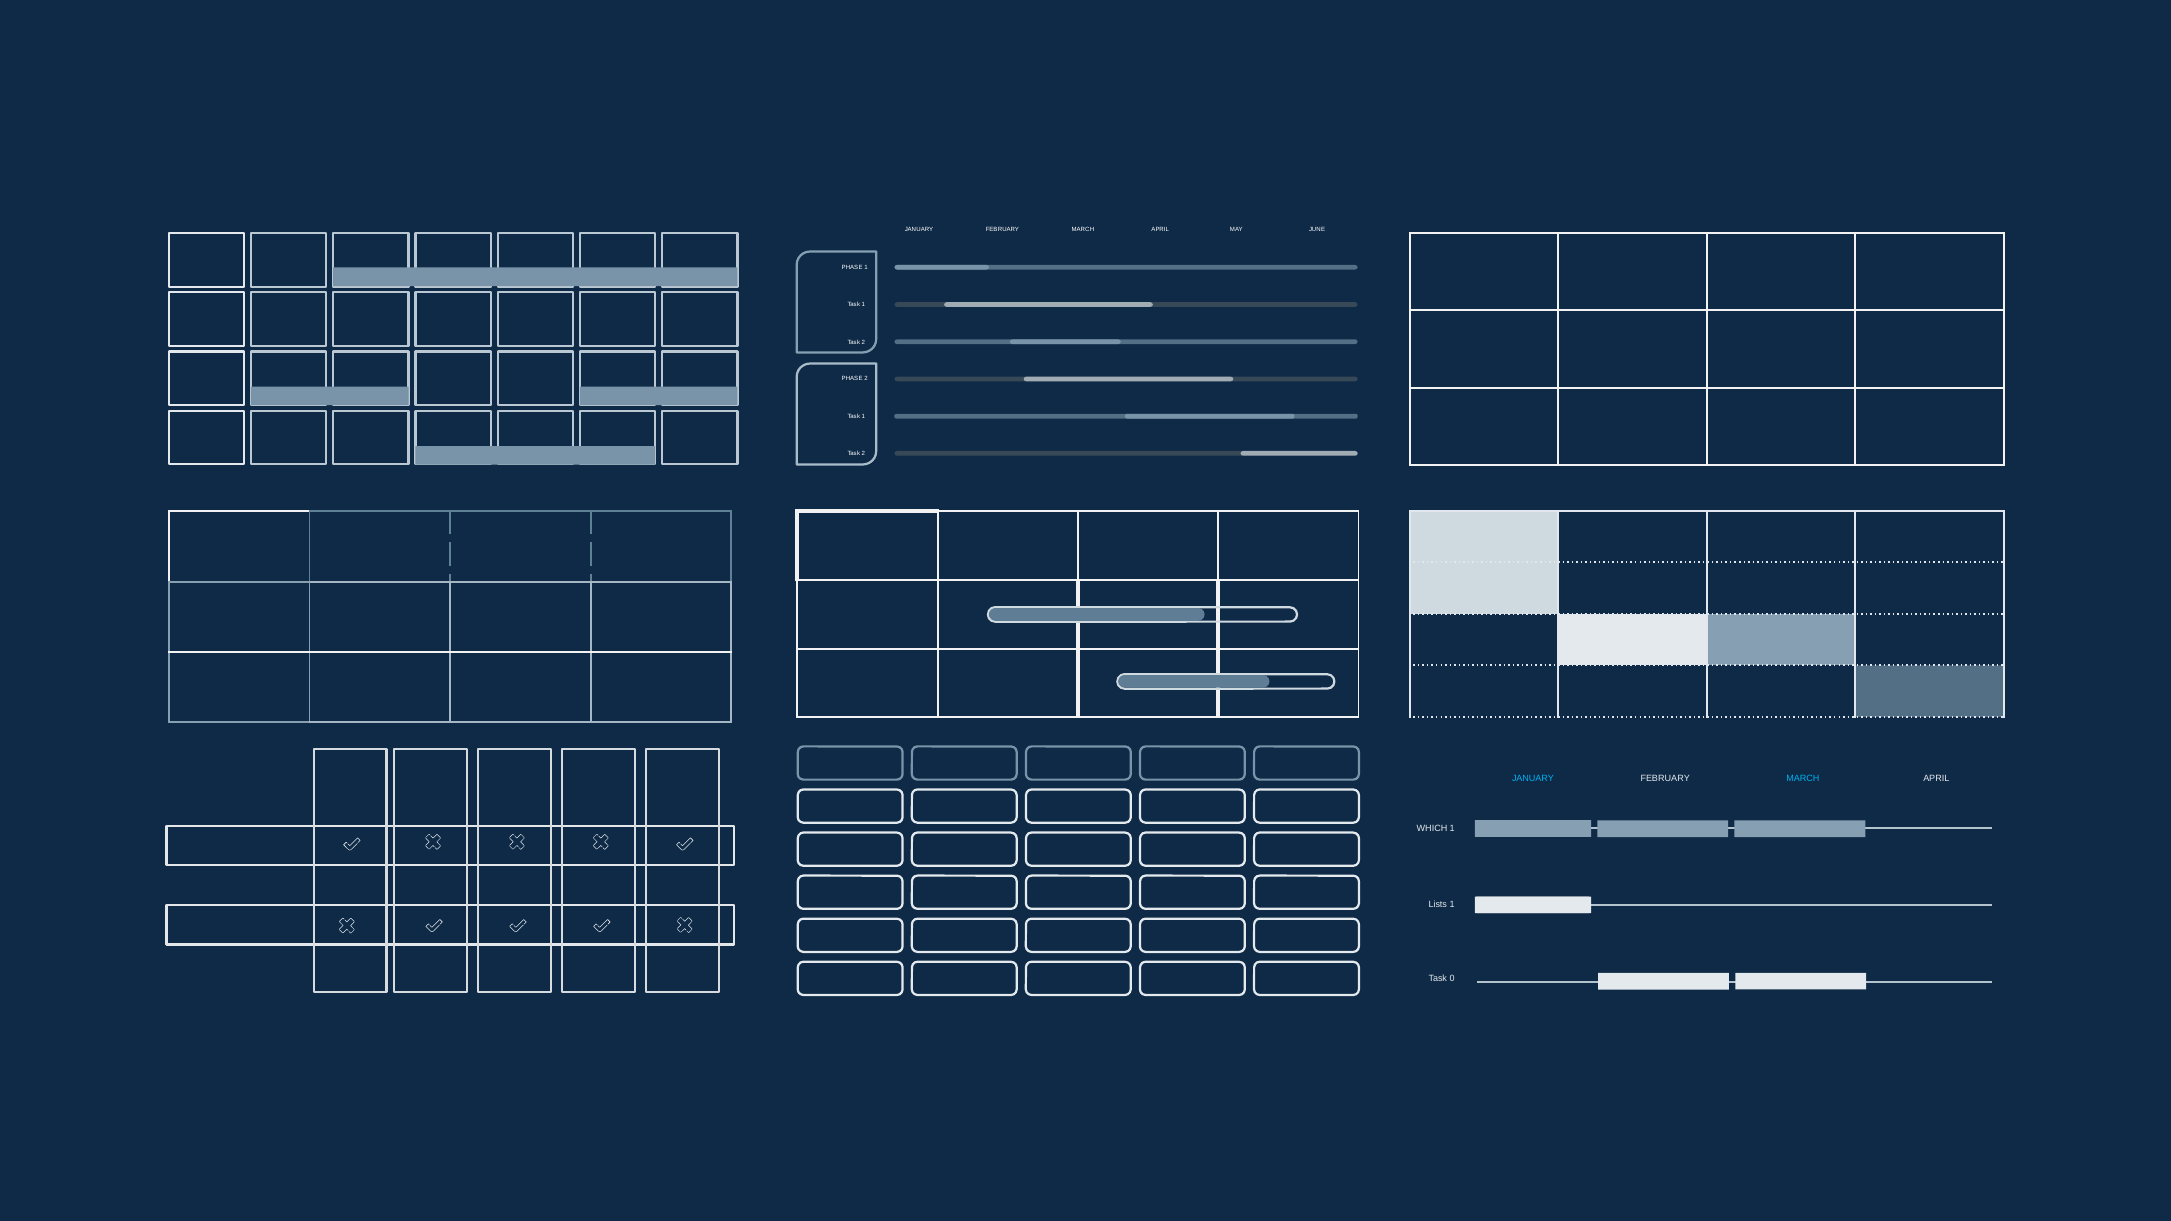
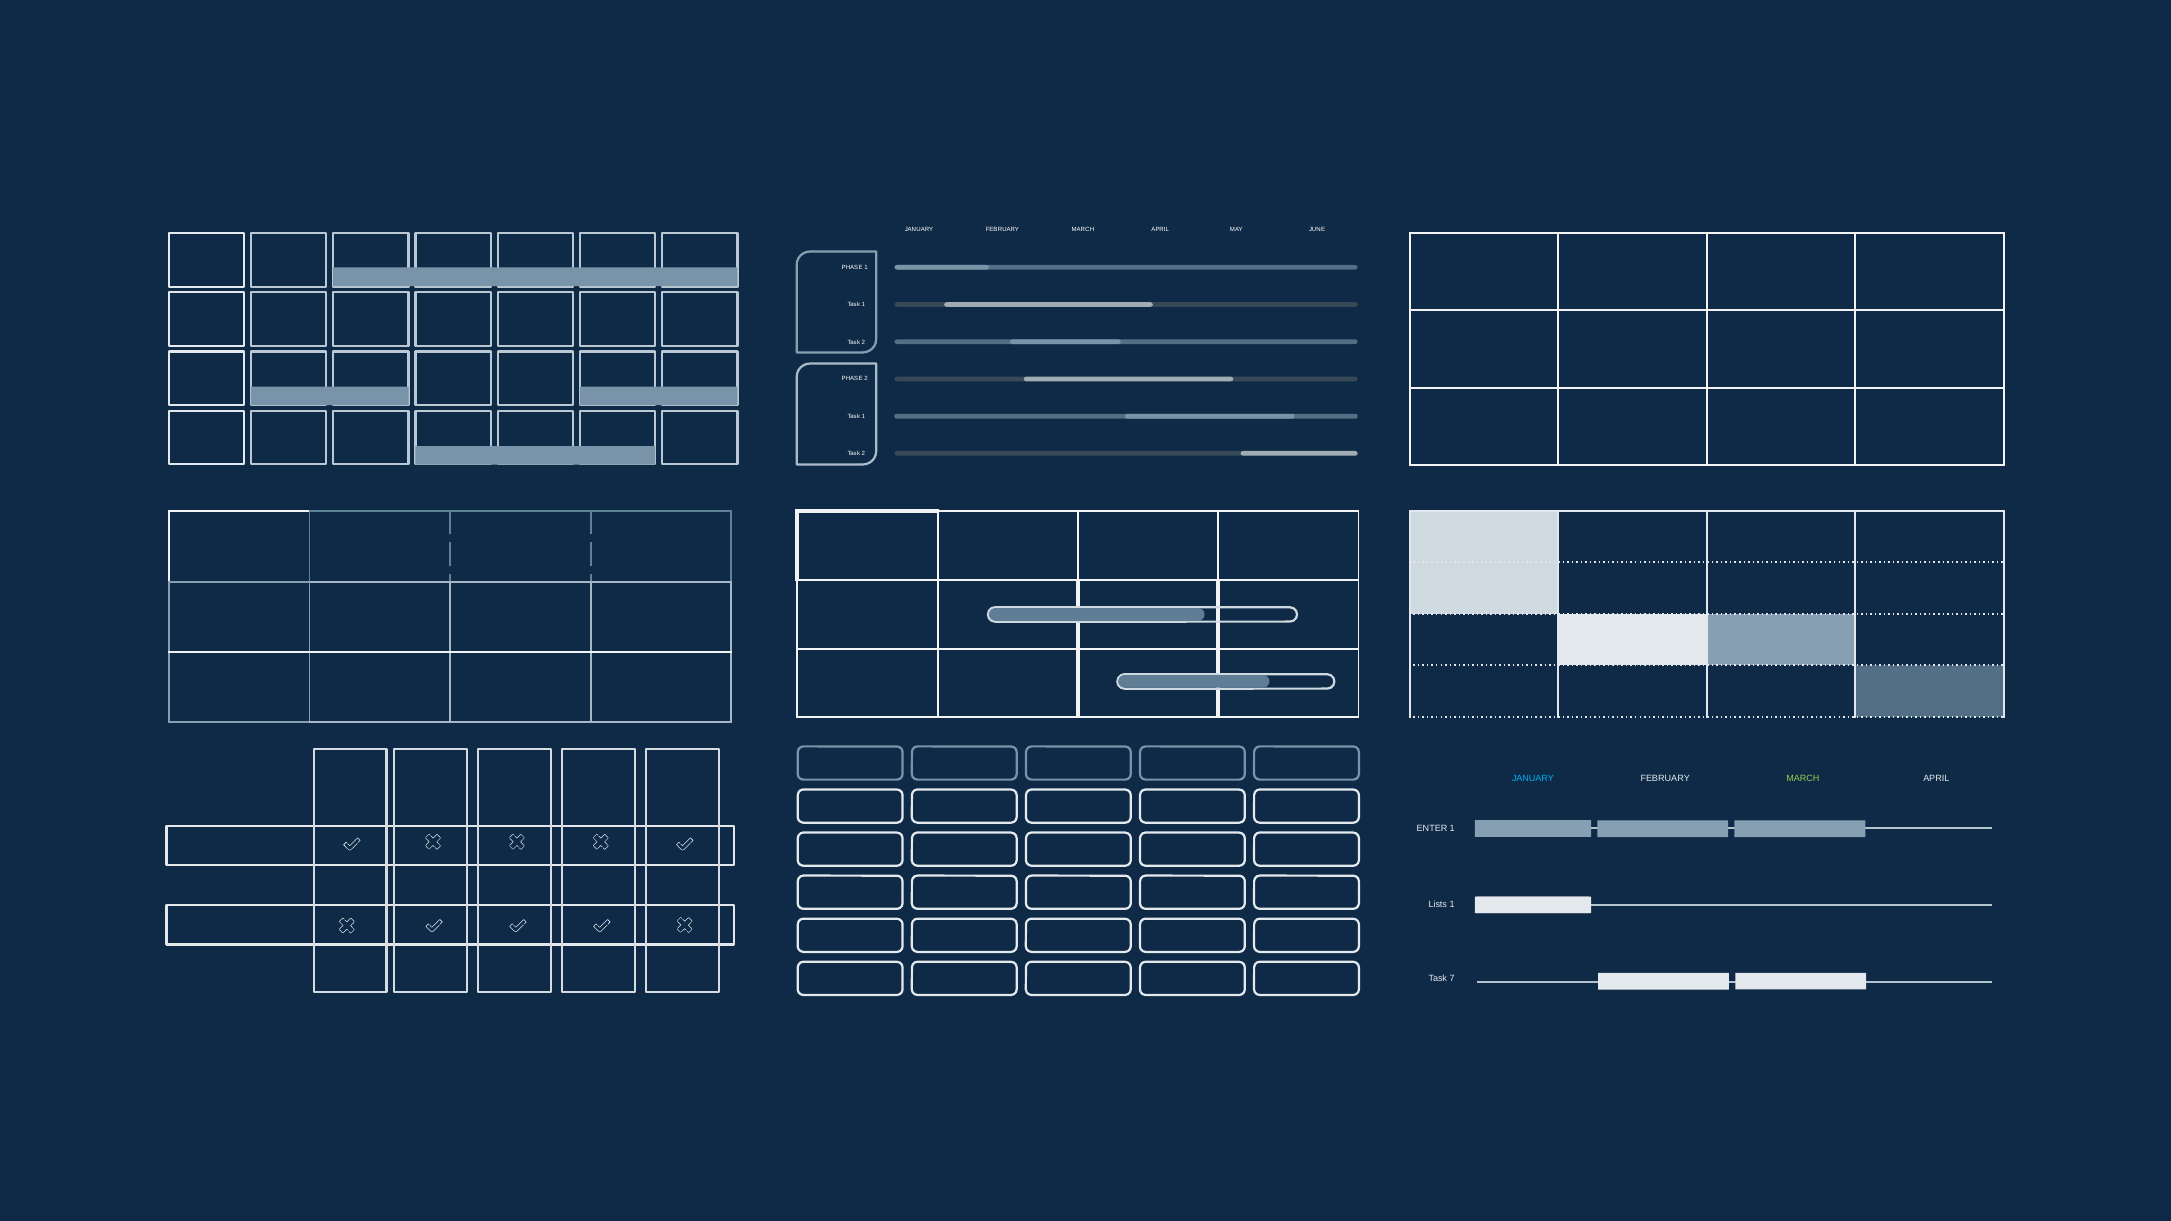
MARCH at (1803, 779) colour: light blue -> light green
WHICH: WHICH -> ENTER
0: 0 -> 7
